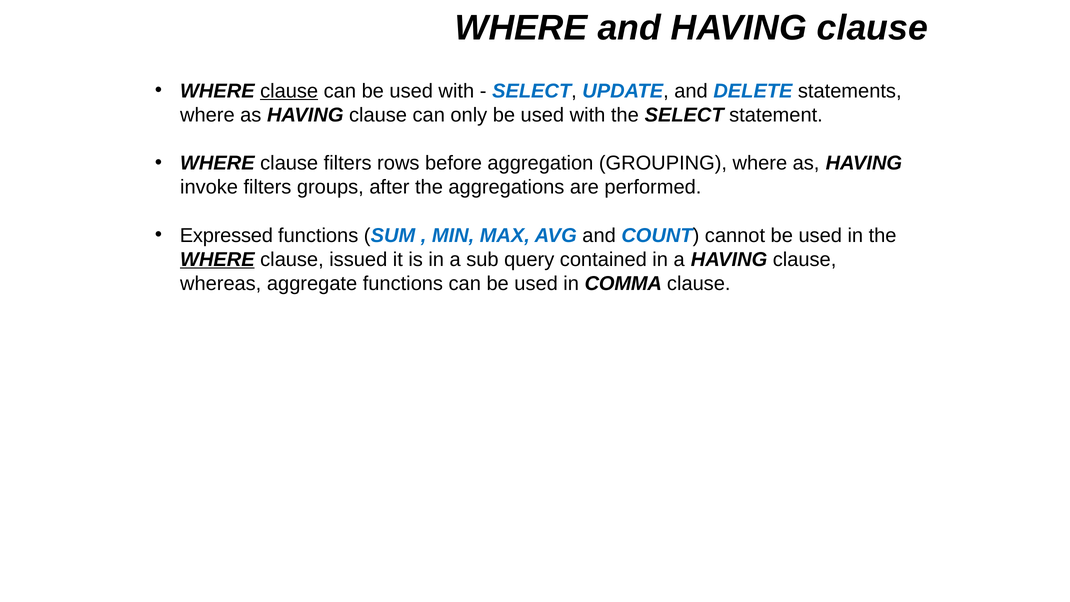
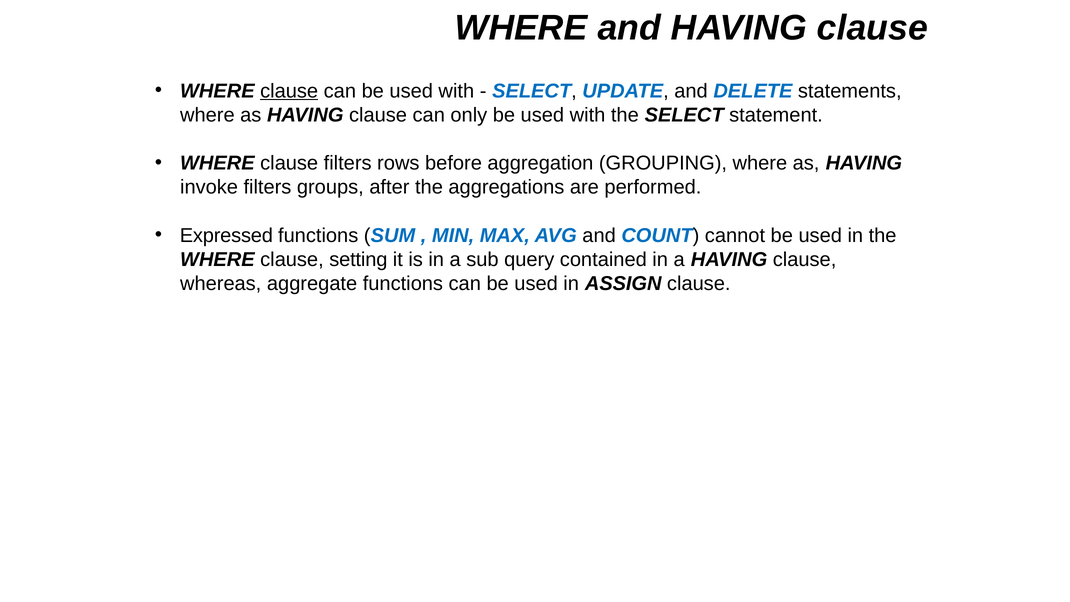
WHERE at (217, 259) underline: present -> none
issued: issued -> setting
COMMA: COMMA -> ASSIGN
